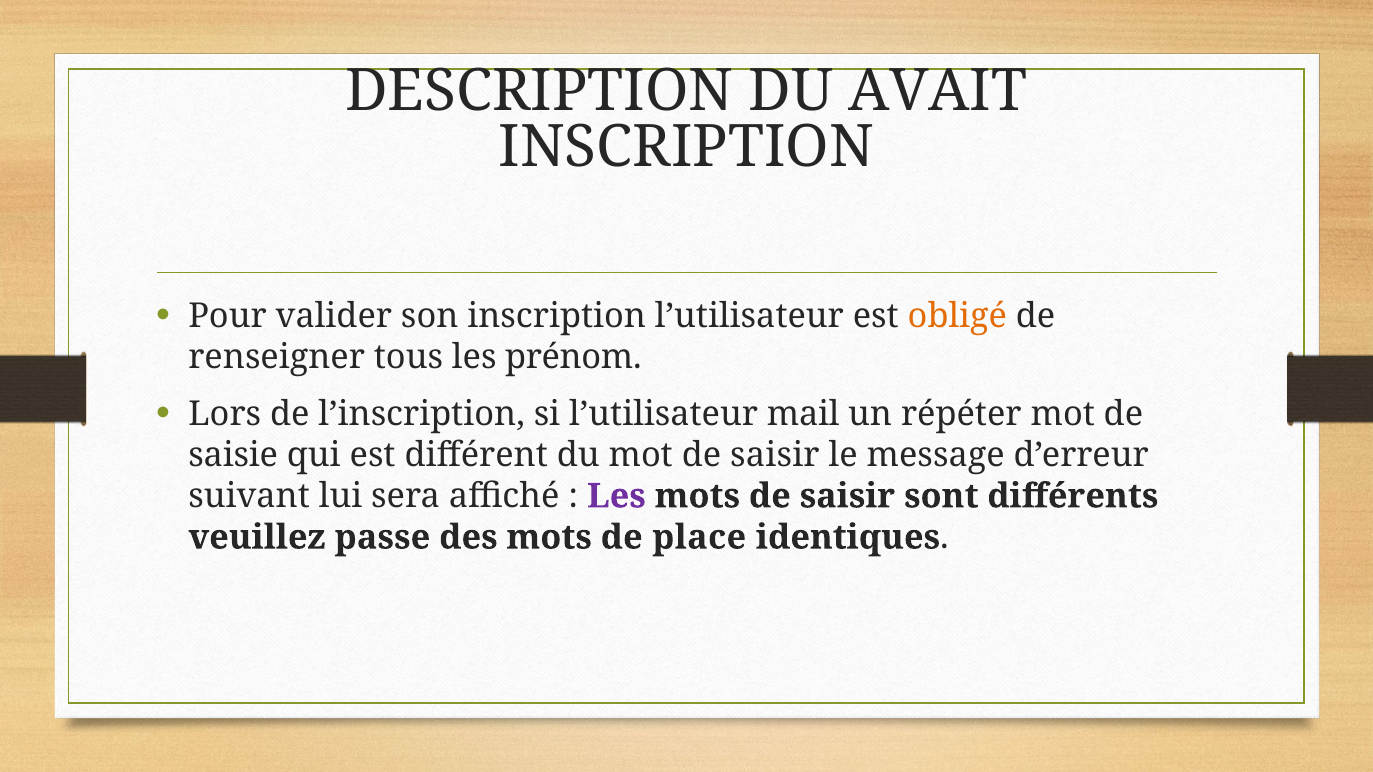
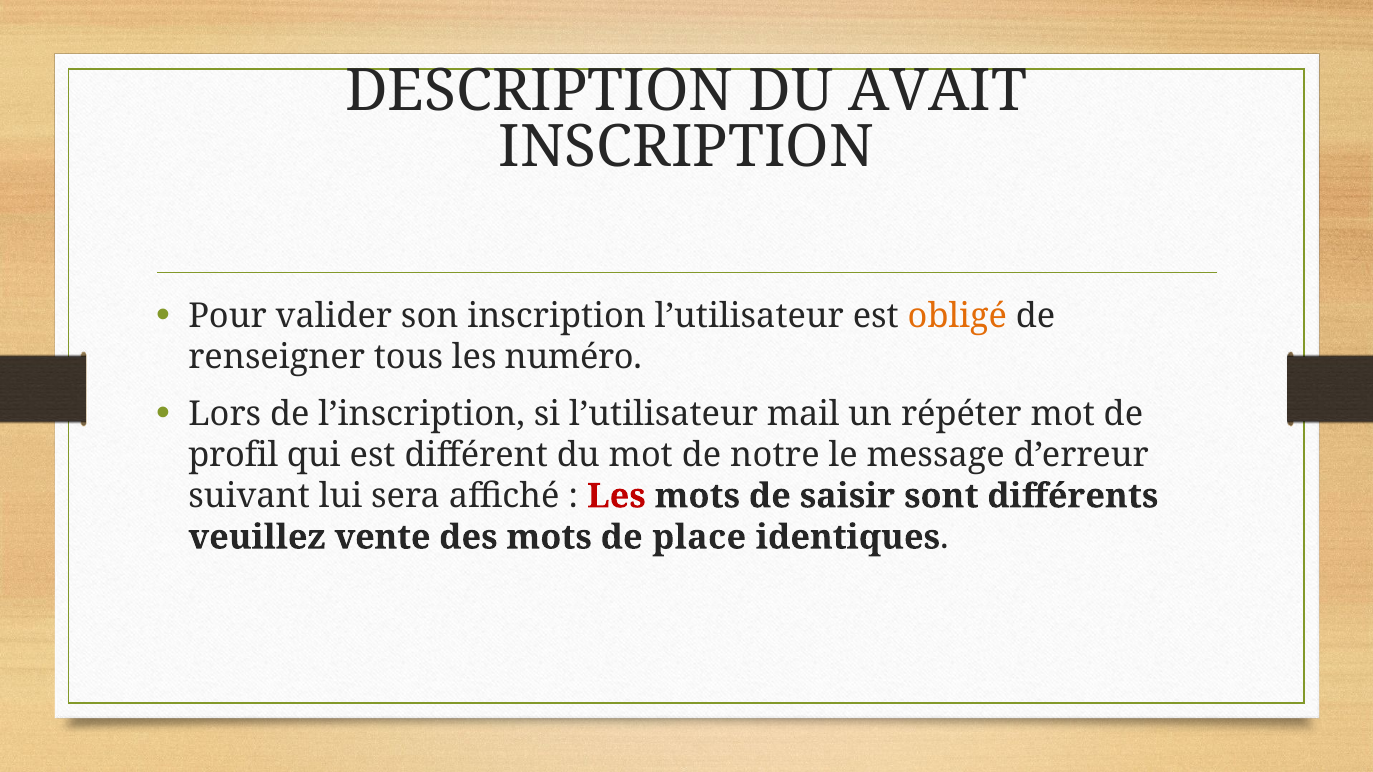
prénom: prénom -> numéro
saisie: saisie -> profil
mot de saisir: saisir -> notre
Les at (616, 496) colour: purple -> red
passe: passe -> vente
